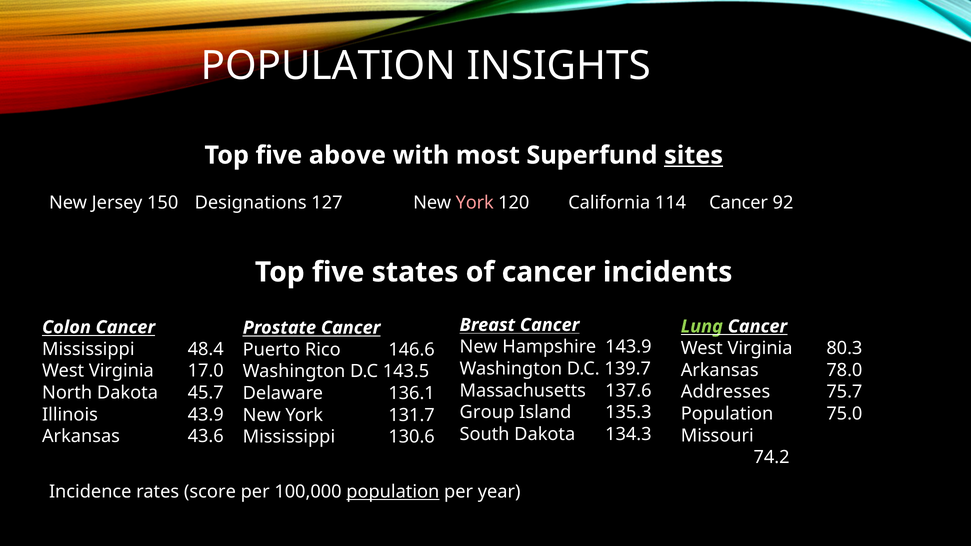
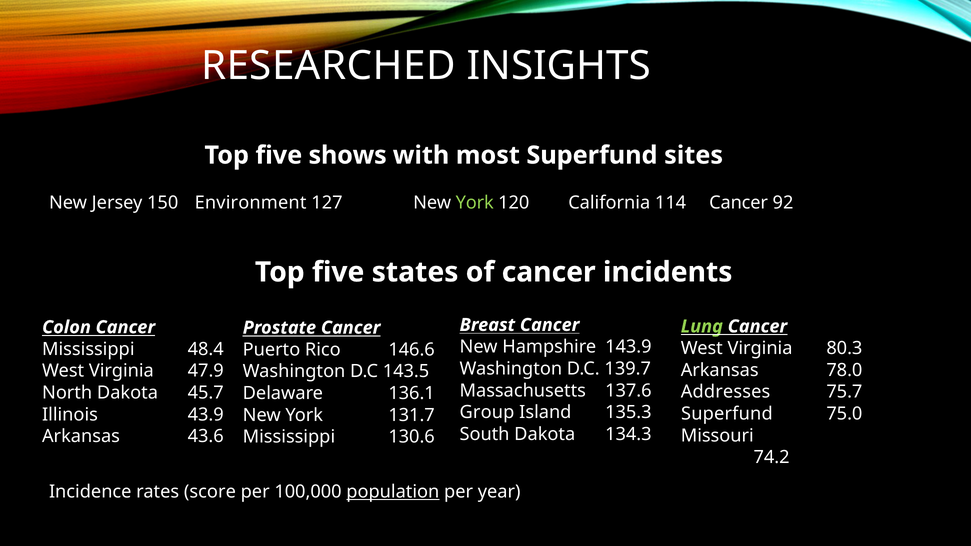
POPULATION at (329, 66): POPULATION -> RESEARCHED
above: above -> shows
sites underline: present -> none
Designations: Designations -> Environment
York at (475, 203) colour: pink -> light green
17.0: 17.0 -> 47.9
Population at (727, 414): Population -> Superfund
